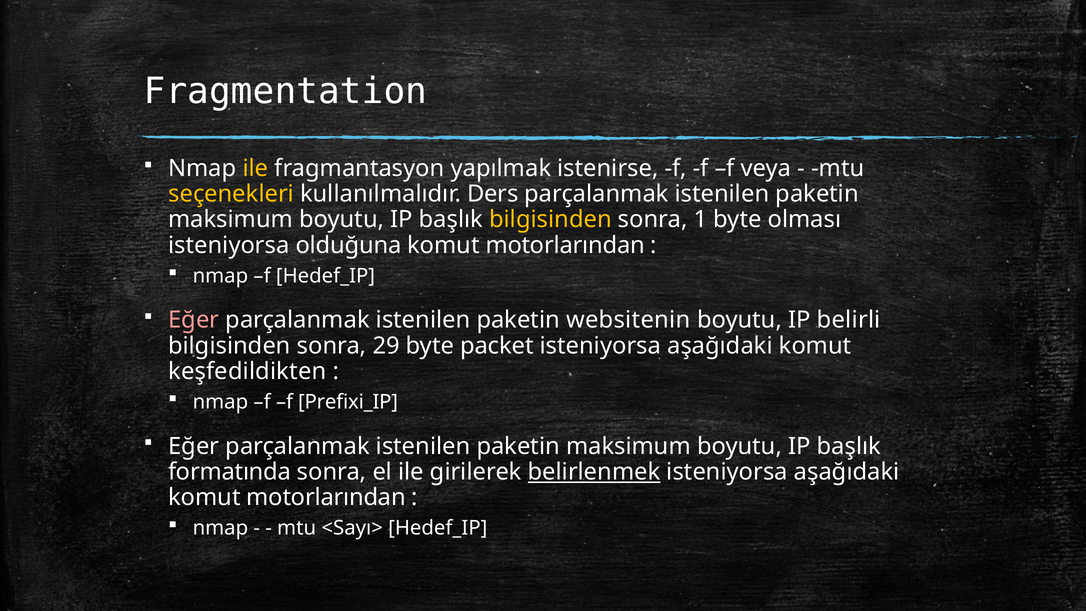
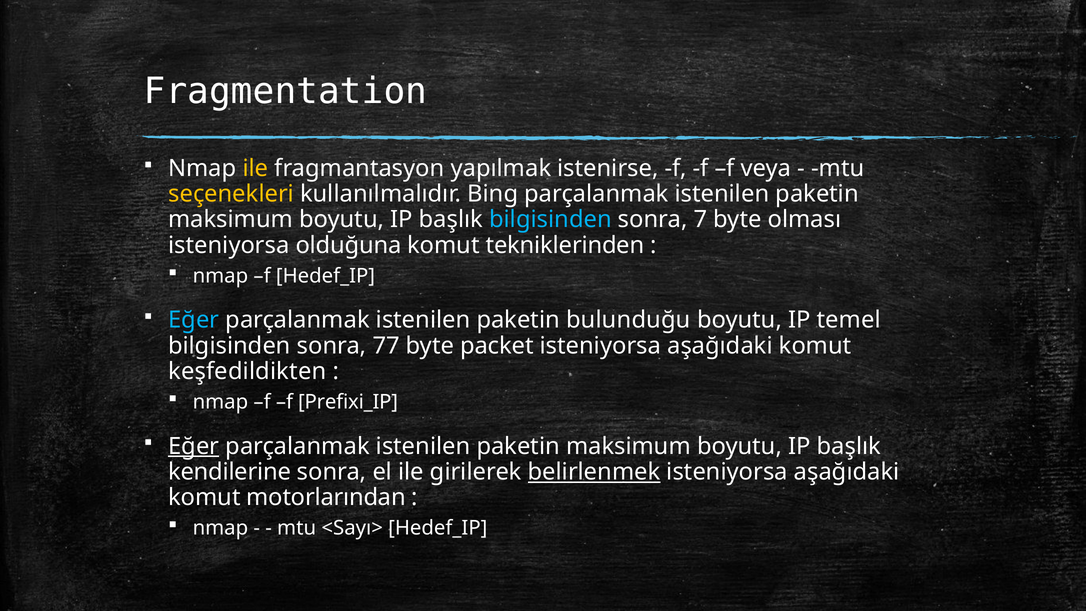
Ders: Ders -> Bing
bilgisinden at (550, 220) colour: yellow -> light blue
1: 1 -> 7
motorlarından at (565, 245): motorlarından -> tekniklerinden
Eğer at (194, 320) colour: pink -> light blue
websitenin: websitenin -> bulunduğu
belirli: belirli -> temel
29: 29 -> 77
Eğer at (194, 446) underline: none -> present
formatında: formatında -> kendilerine
